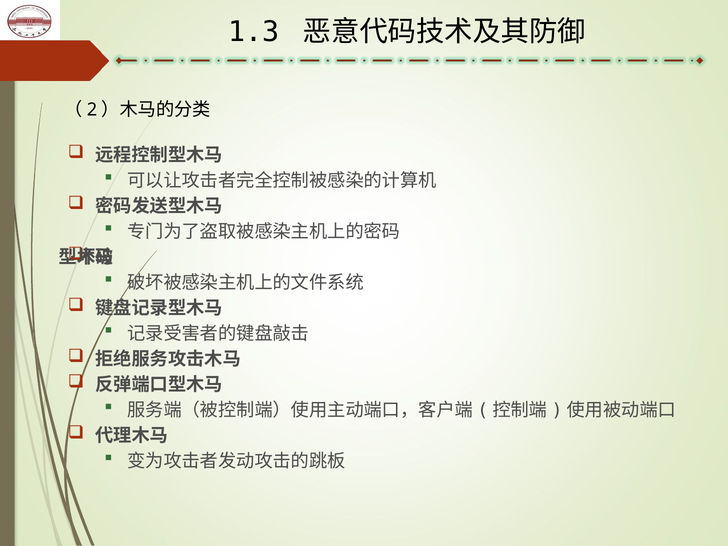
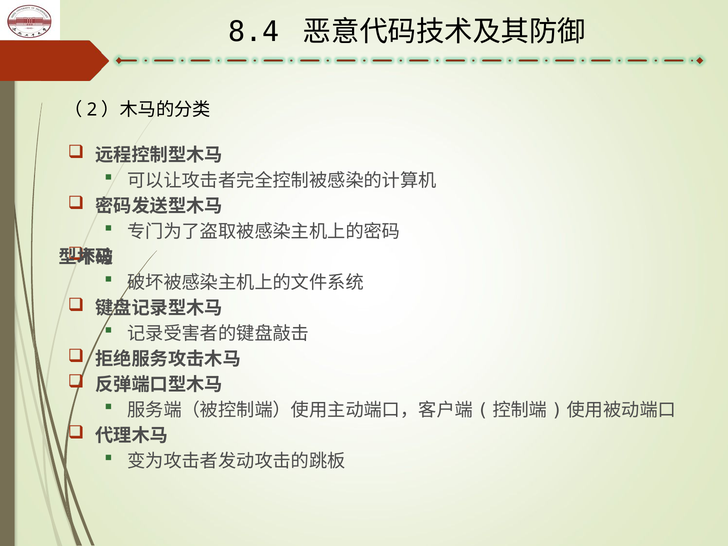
1.3: 1.3 -> 8.4
